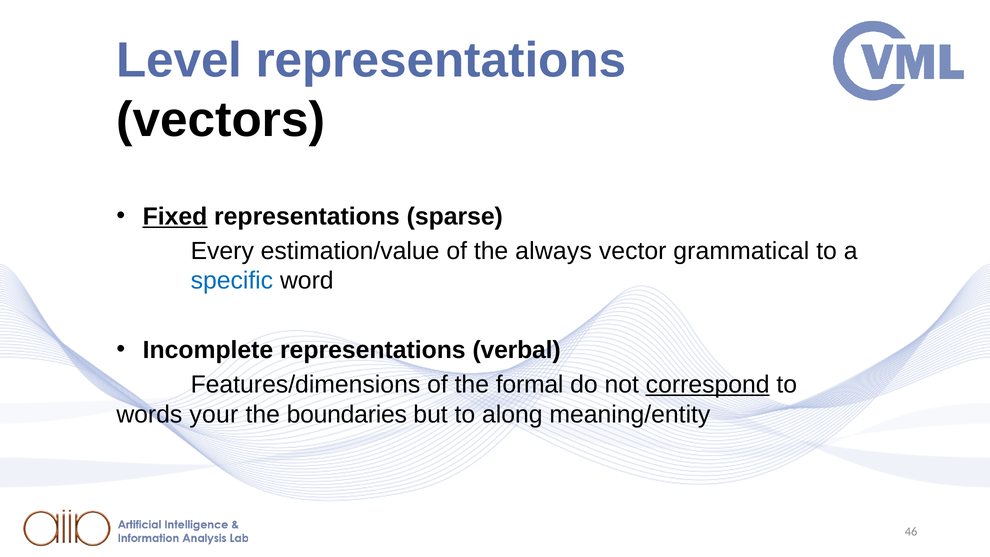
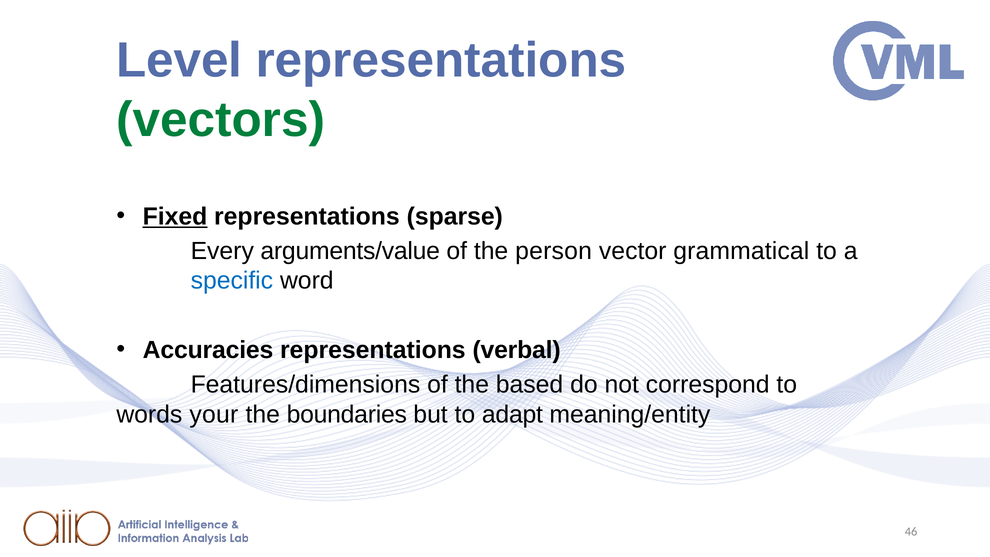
vectors colour: black -> green
estimation/value: estimation/value -> arguments/value
always: always -> person
Incomplete: Incomplete -> Accuracies
formal: formal -> based
correspond underline: present -> none
along: along -> adapt
